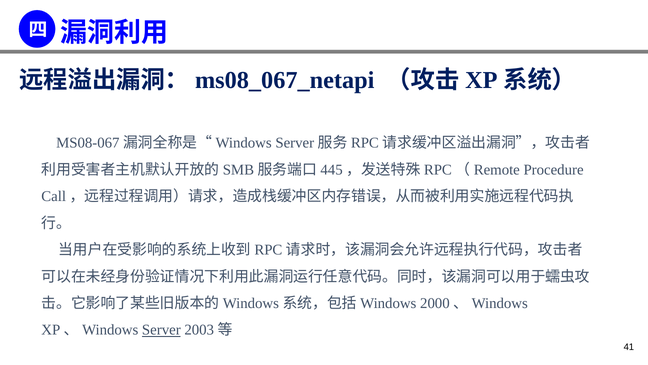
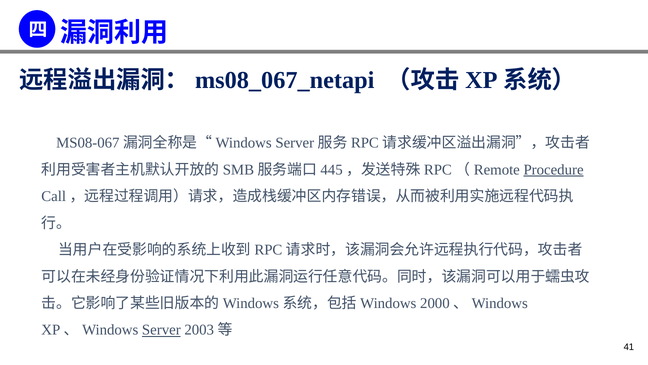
Procedure underline: none -> present
